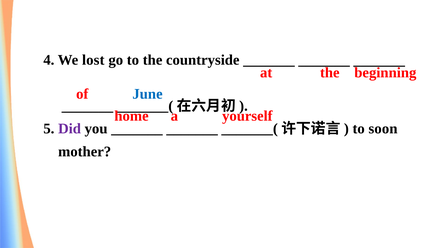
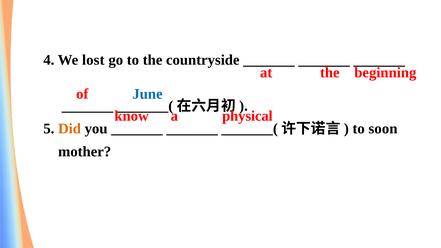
home: home -> know
yourself: yourself -> physical
Did colour: purple -> orange
